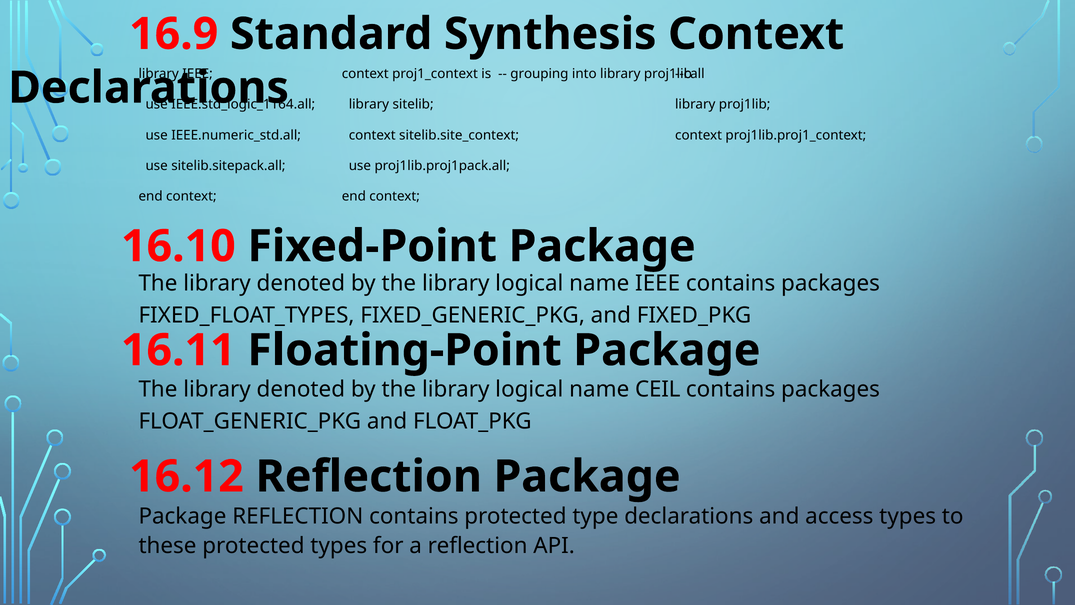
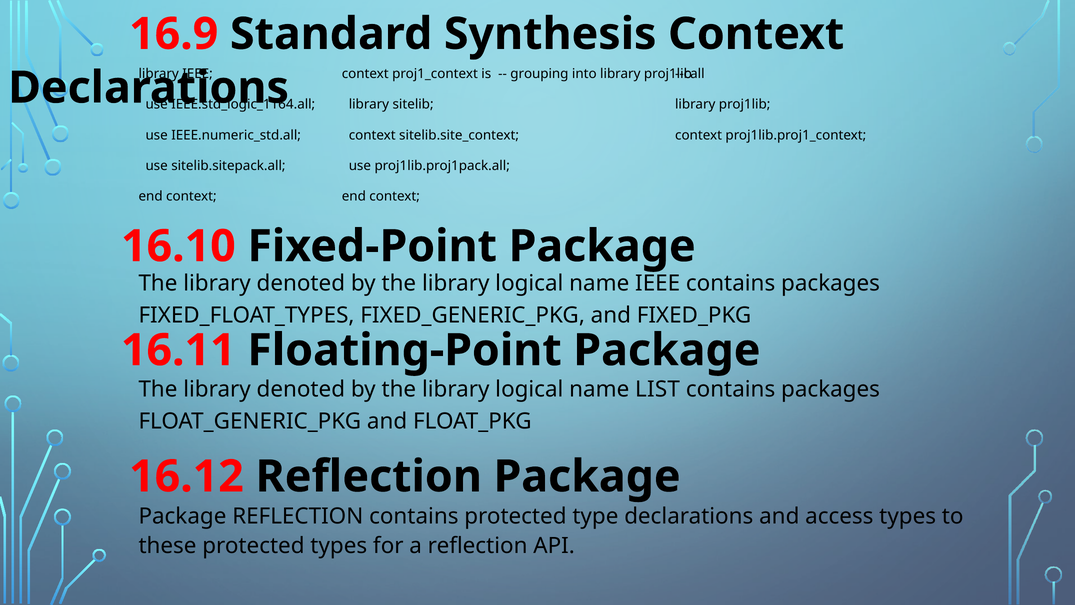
CEIL: CEIL -> LIST
